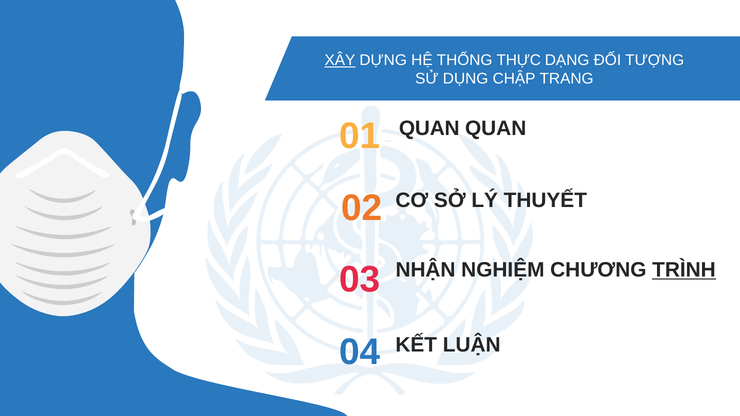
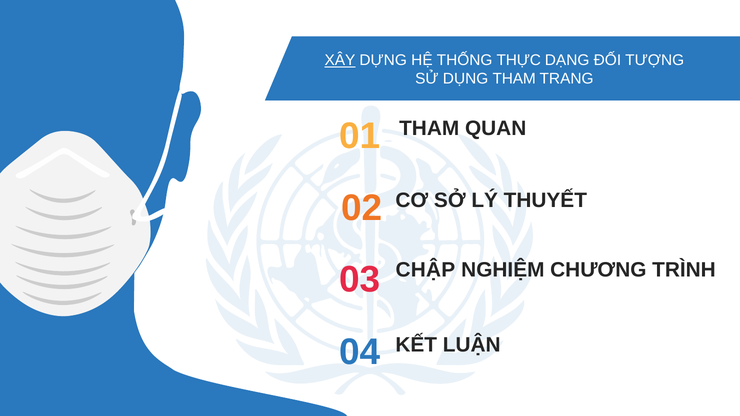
DỤNG CHẬP: CHẬP -> THAM
QUAN at (429, 128): QUAN -> THAM
NHẬN: NHẬN -> CHẬP
TRÌNH underline: present -> none
